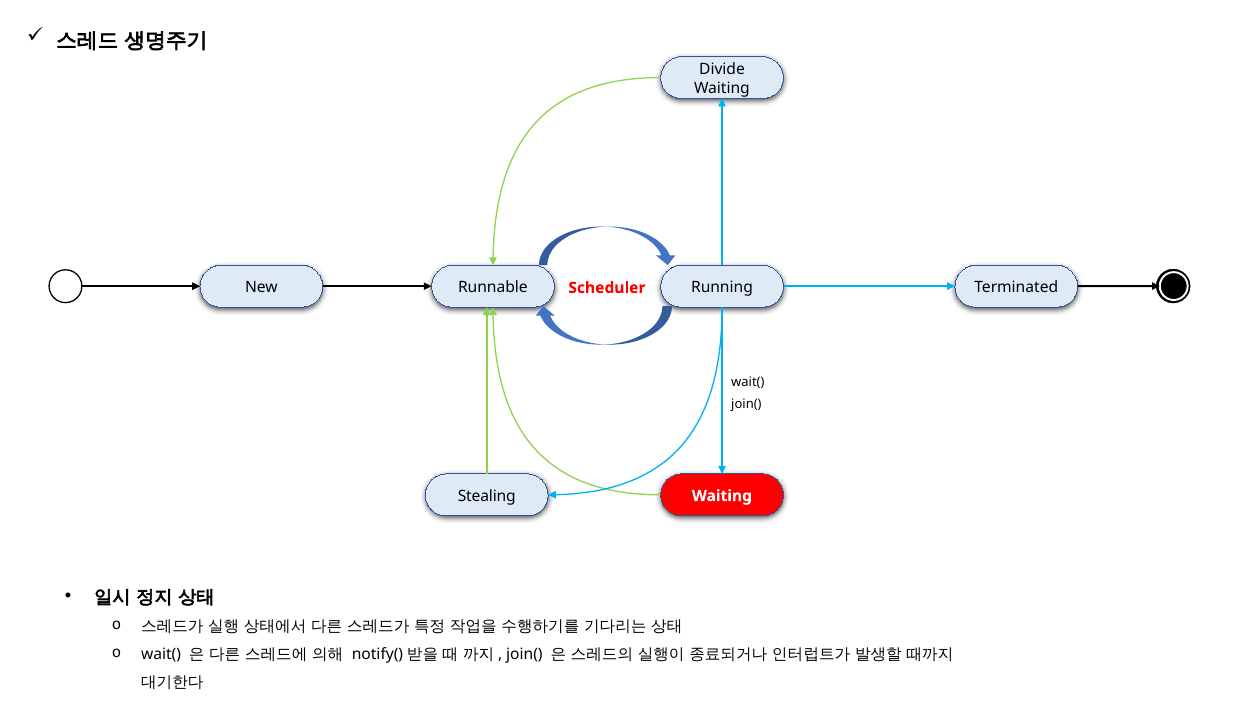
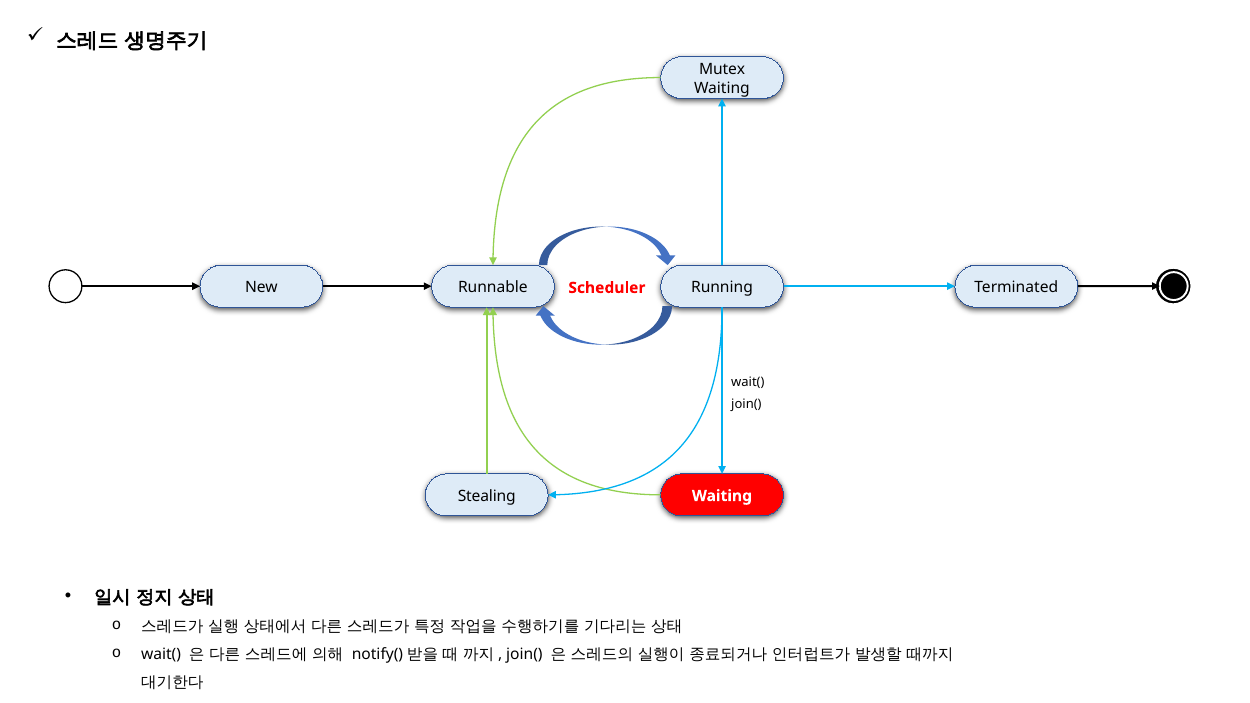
Divide: Divide -> Mutex
